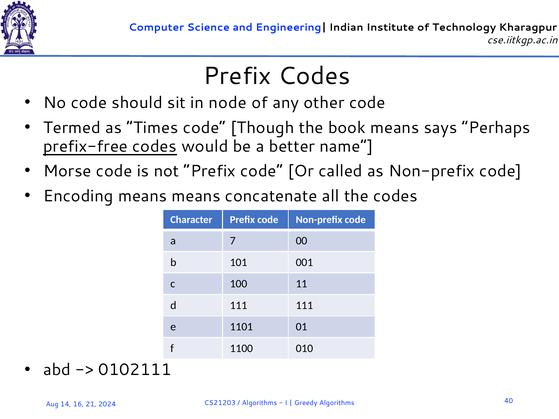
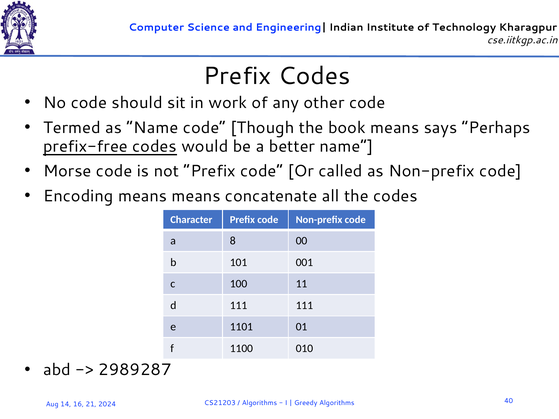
node: node -> work
as Times: Times -> Name
7: 7 -> 8
0102111: 0102111 -> 2989287
